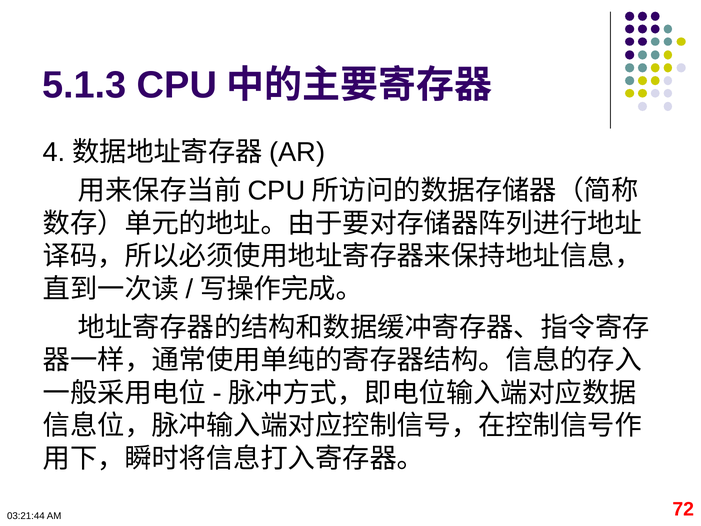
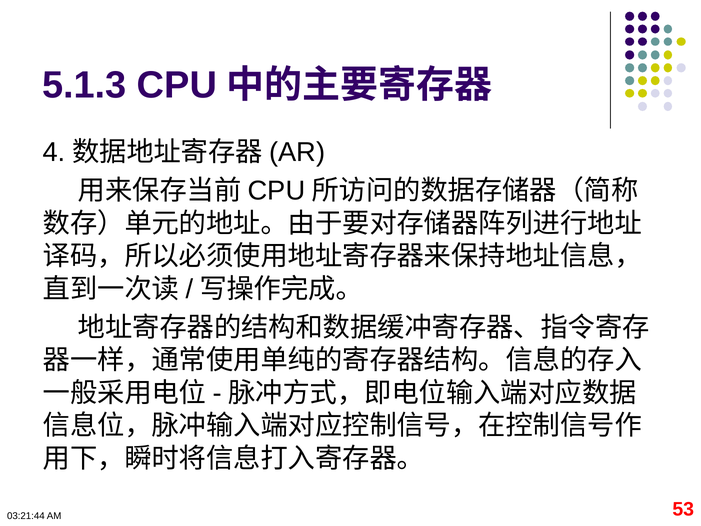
72: 72 -> 53
